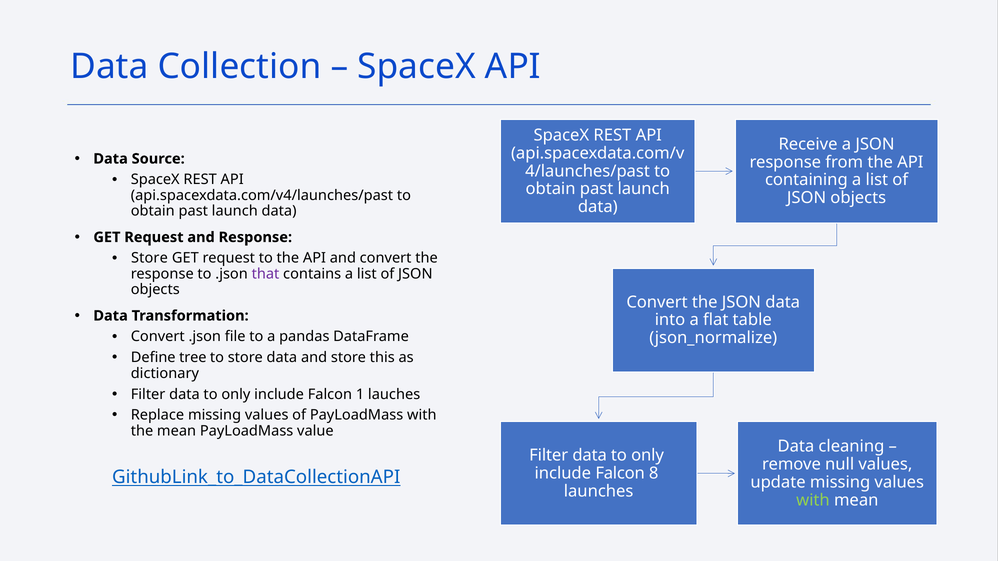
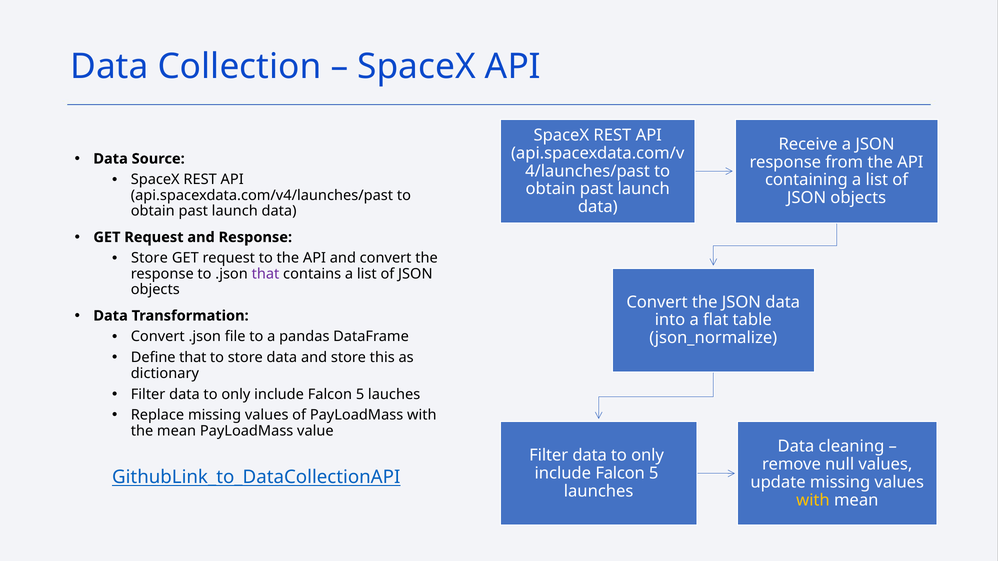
Define tree: tree -> that
1 at (360, 394): 1 -> 5
8 at (654, 474): 8 -> 5
with at (813, 501) colour: light green -> yellow
